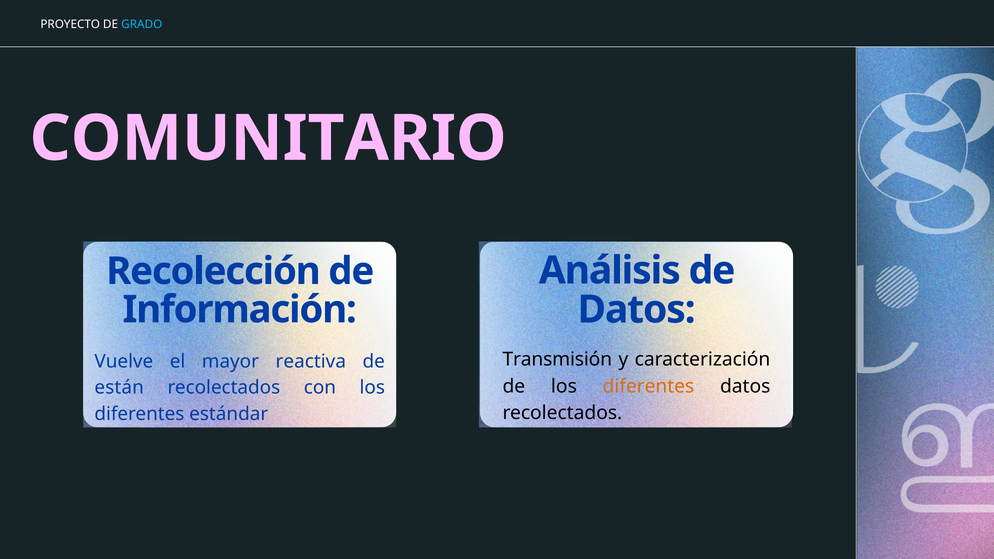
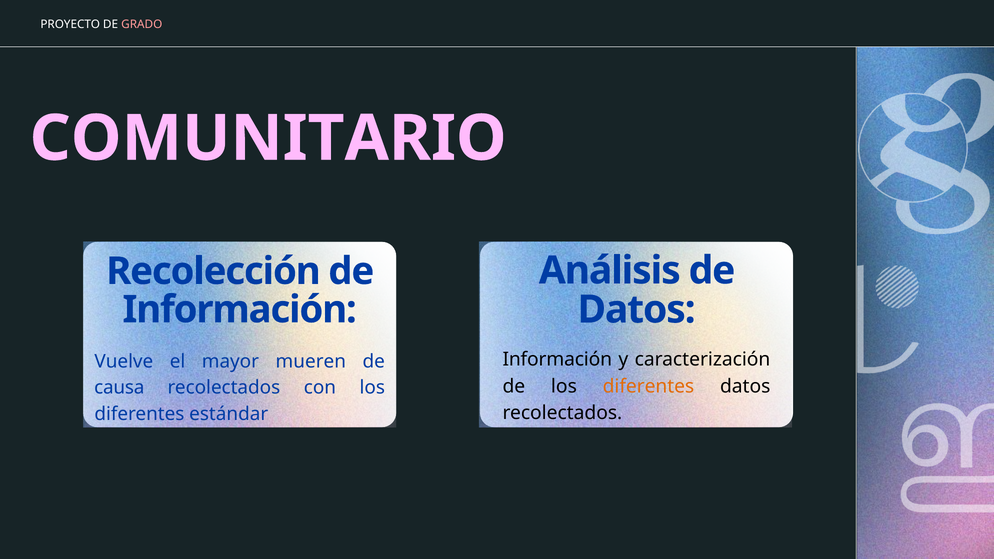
GRADO colour: light blue -> pink
Transmisión at (557, 359): Transmisión -> Información
reactiva: reactiva -> mueren
están: están -> causa
